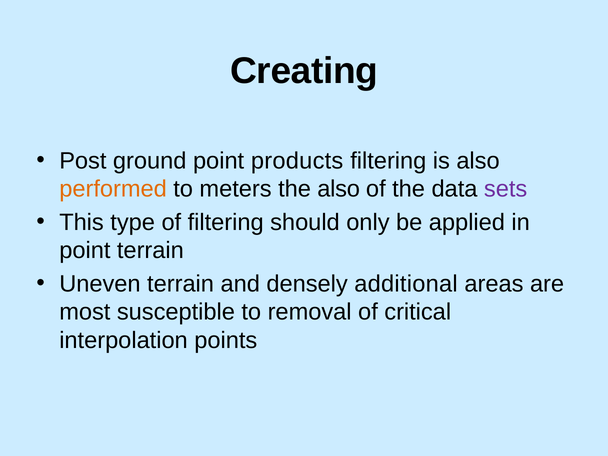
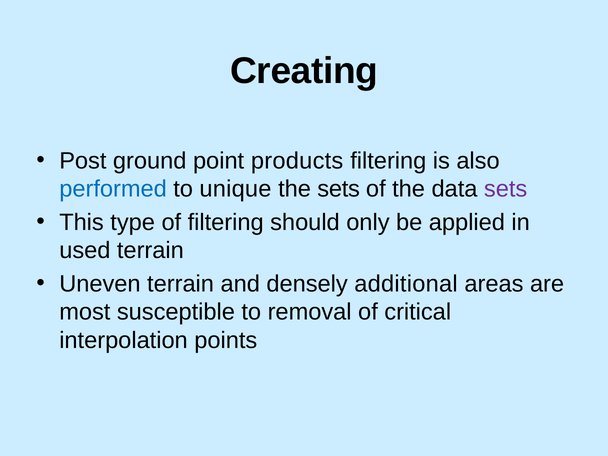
performed colour: orange -> blue
meters: meters -> unique
the also: also -> sets
point at (85, 251): point -> used
